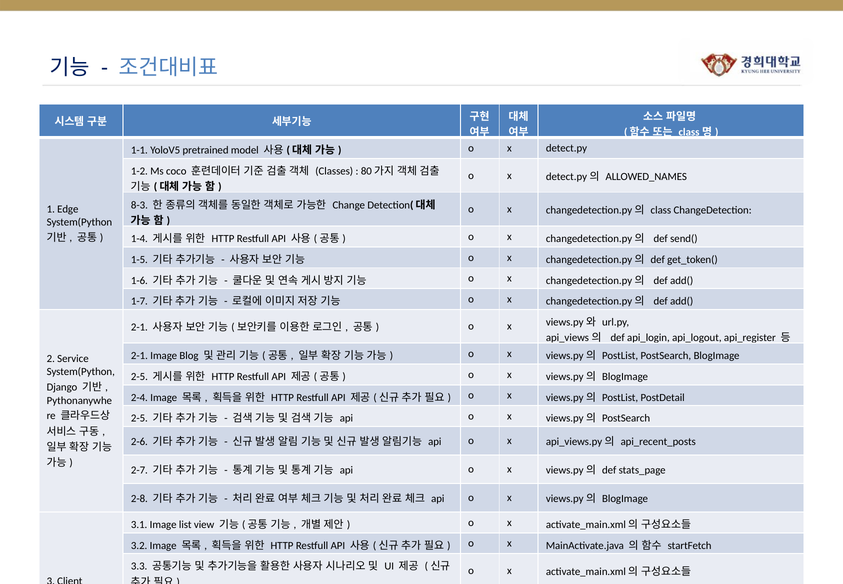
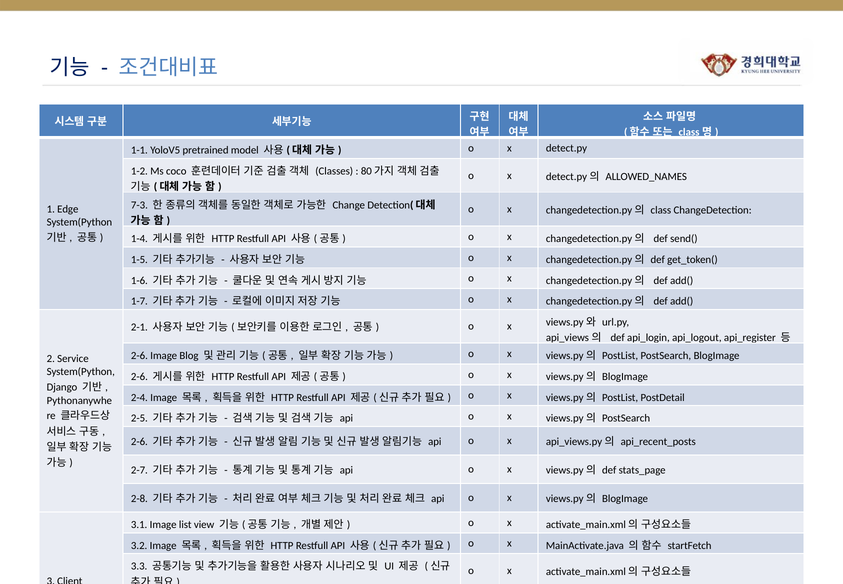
8-3: 8-3 -> 7-3
2-1 at (139, 356): 2-1 -> 2-6
2-5 at (139, 376): 2-5 -> 2-6
